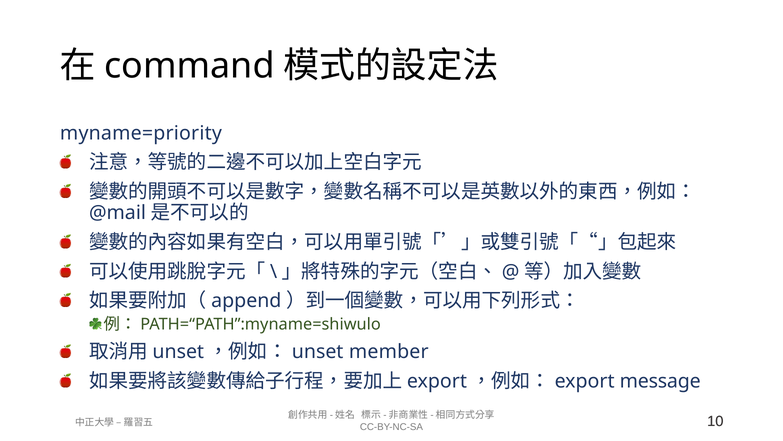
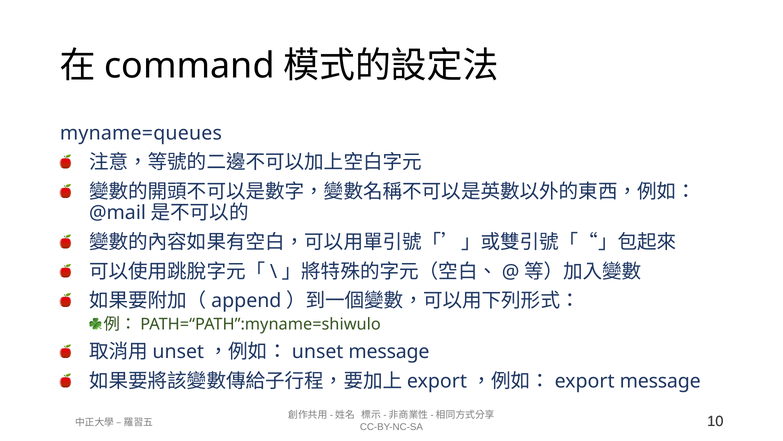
myname=priority: myname=priority -> myname=queues
member at (389, 352): member -> message
